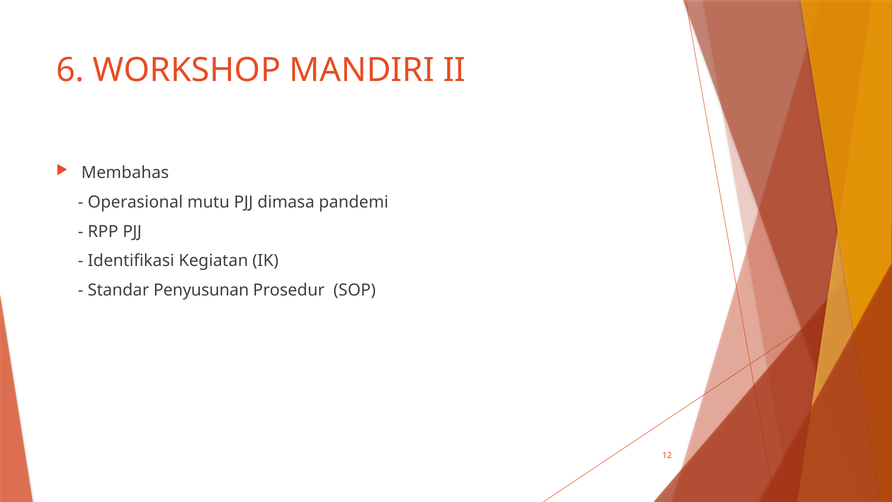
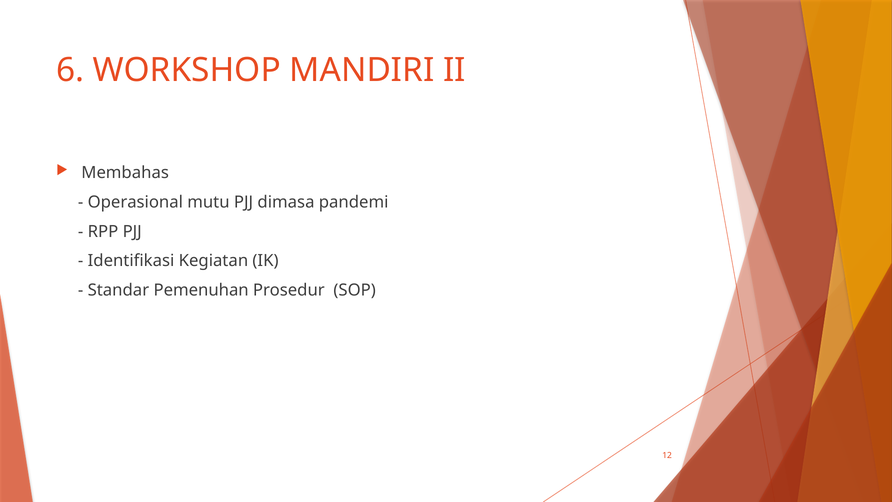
Penyusunan: Penyusunan -> Pemenuhan
